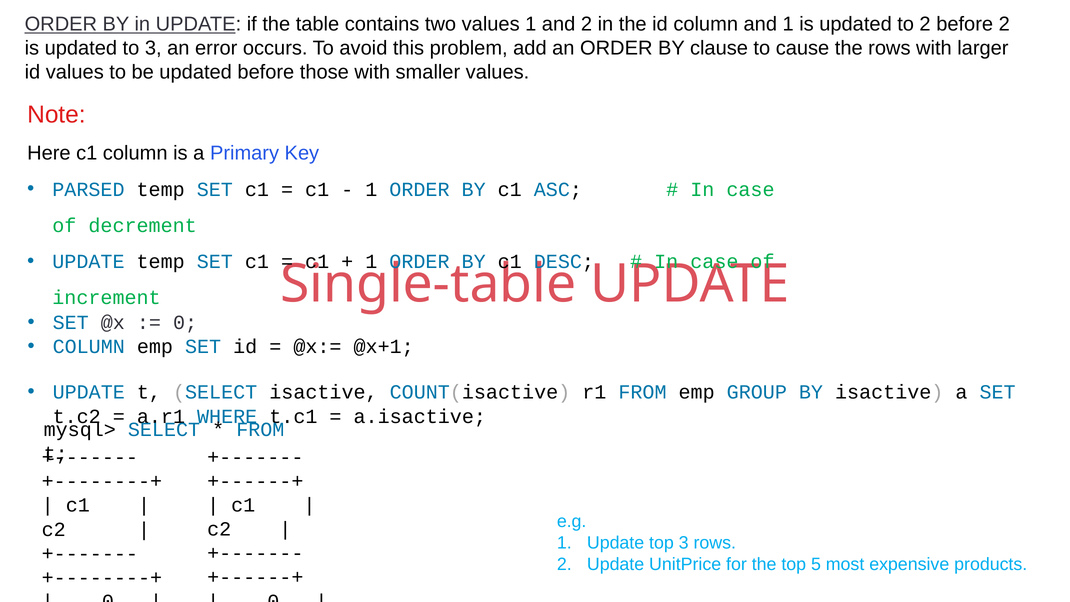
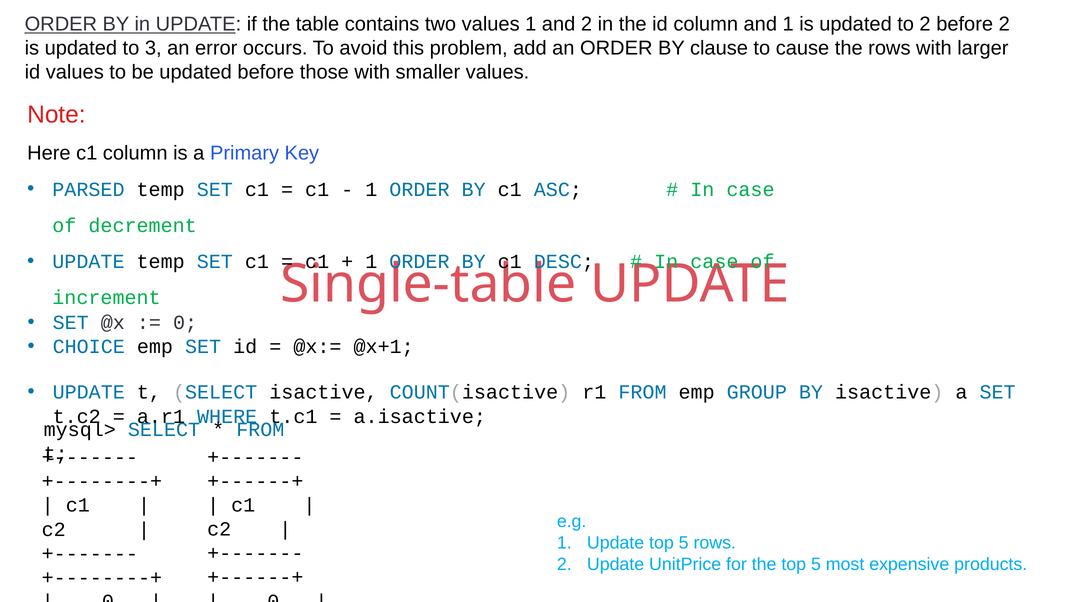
COLUMN at (89, 347): COLUMN -> CHOICE
Update top 3: 3 -> 5
